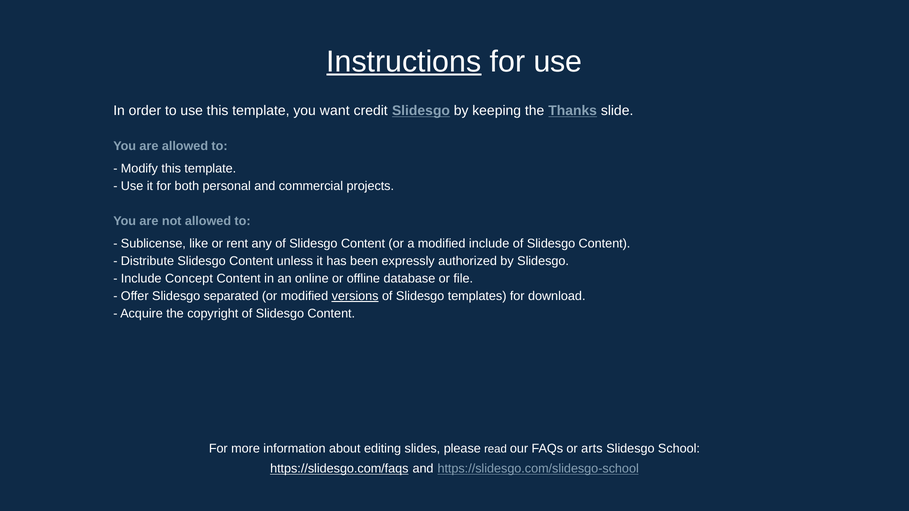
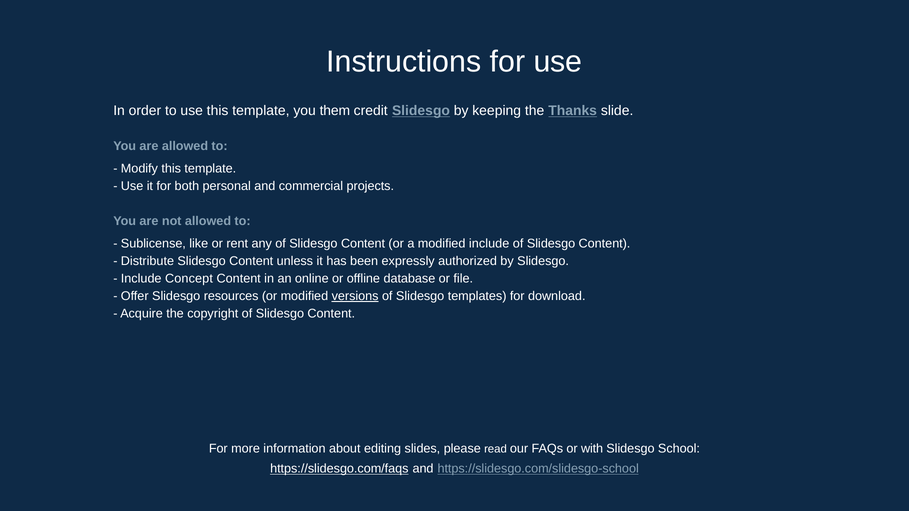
Instructions underline: present -> none
want: want -> them
separated: separated -> resources
arts: arts -> with
